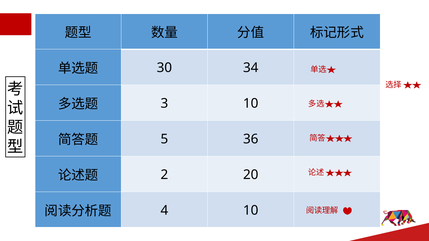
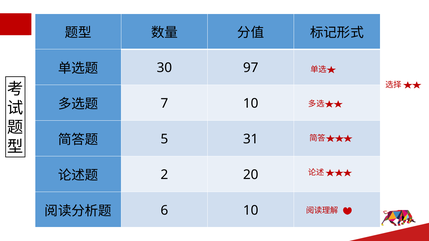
34: 34 -> 97
3: 3 -> 7
36: 36 -> 31
4: 4 -> 6
